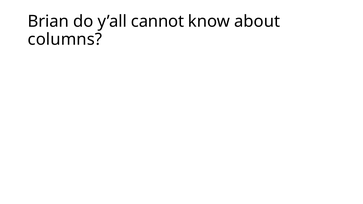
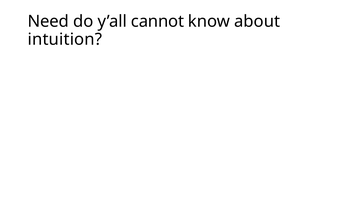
Brian: Brian -> Need
columns: columns -> intuition
